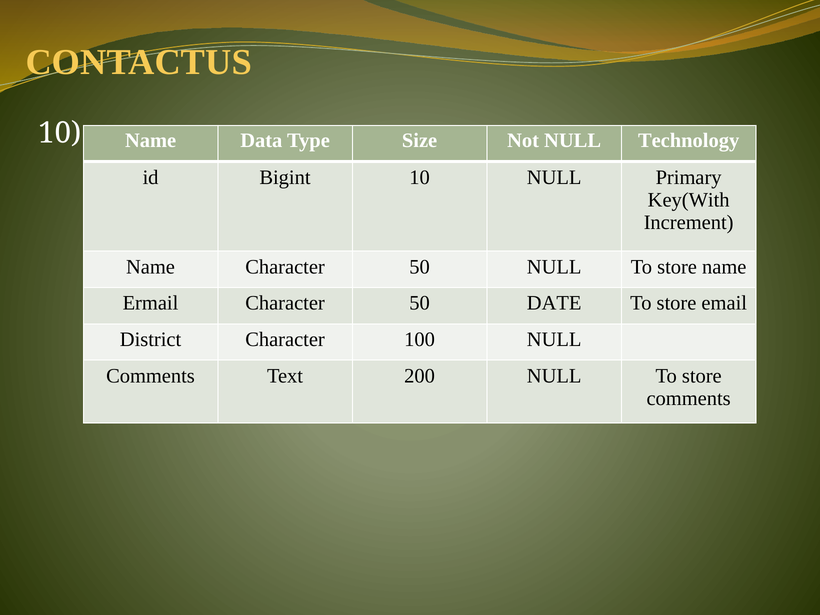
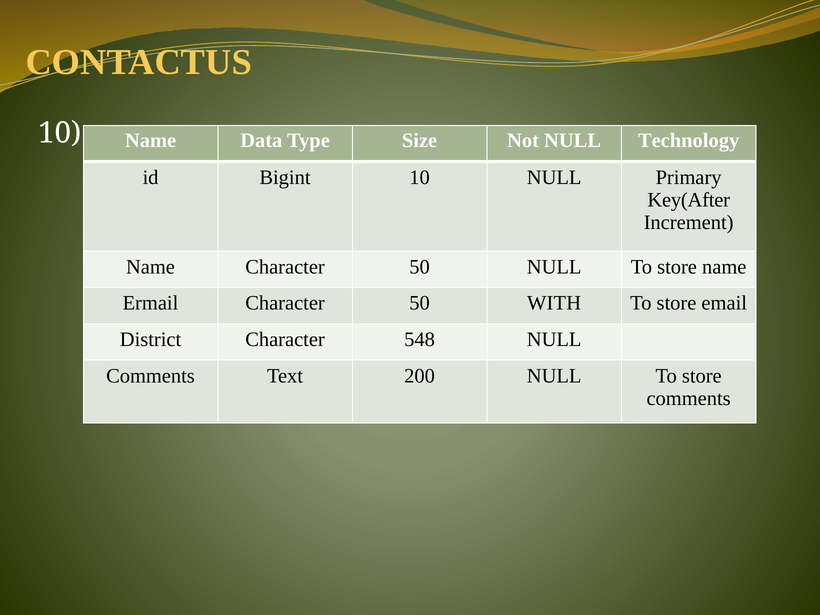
Key(With: Key(With -> Key(After
DATE: DATE -> WITH
100: 100 -> 548
